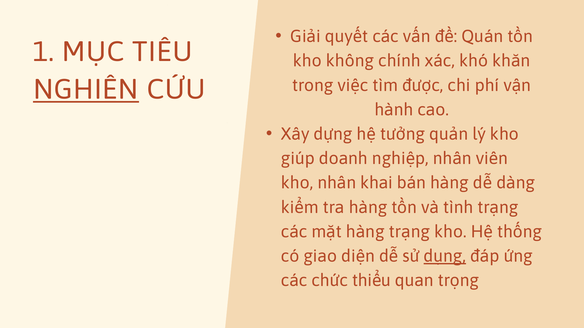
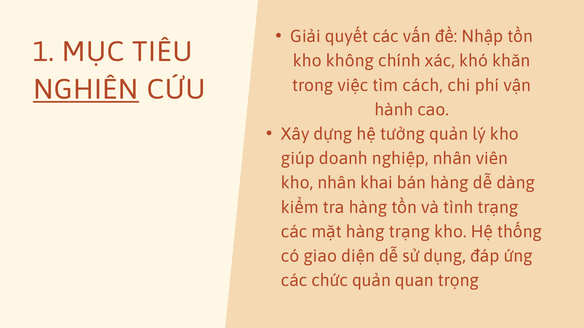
Quán: Quán -> Nhập
được: được -> cách
dụng underline: present -> none
chức thiểu: thiểu -> quản
